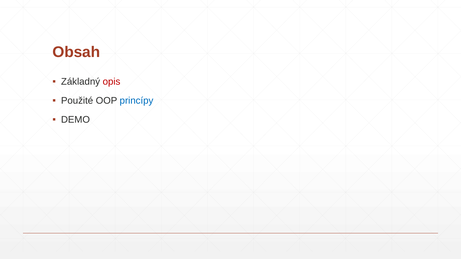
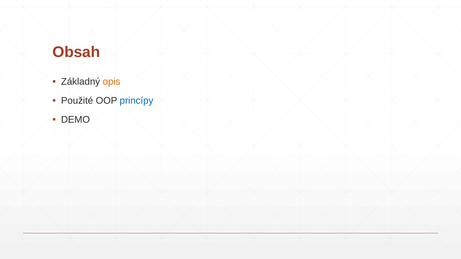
opis colour: red -> orange
